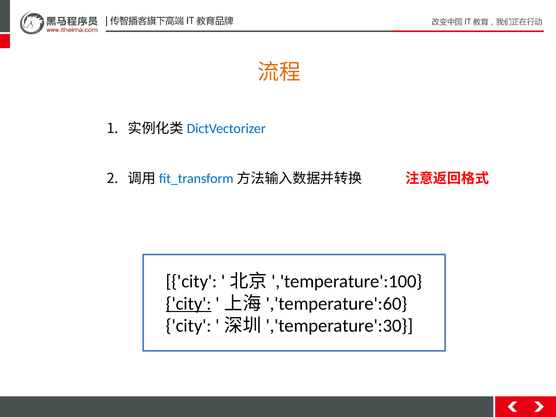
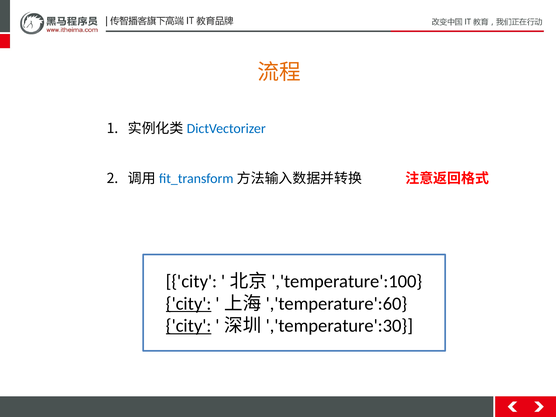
city at (189, 326) underline: none -> present
